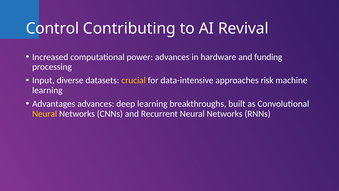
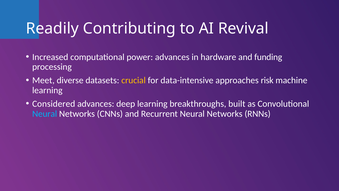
Control: Control -> Readily
Input: Input -> Meet
Advantages: Advantages -> Considered
Neural at (45, 114) colour: yellow -> light blue
